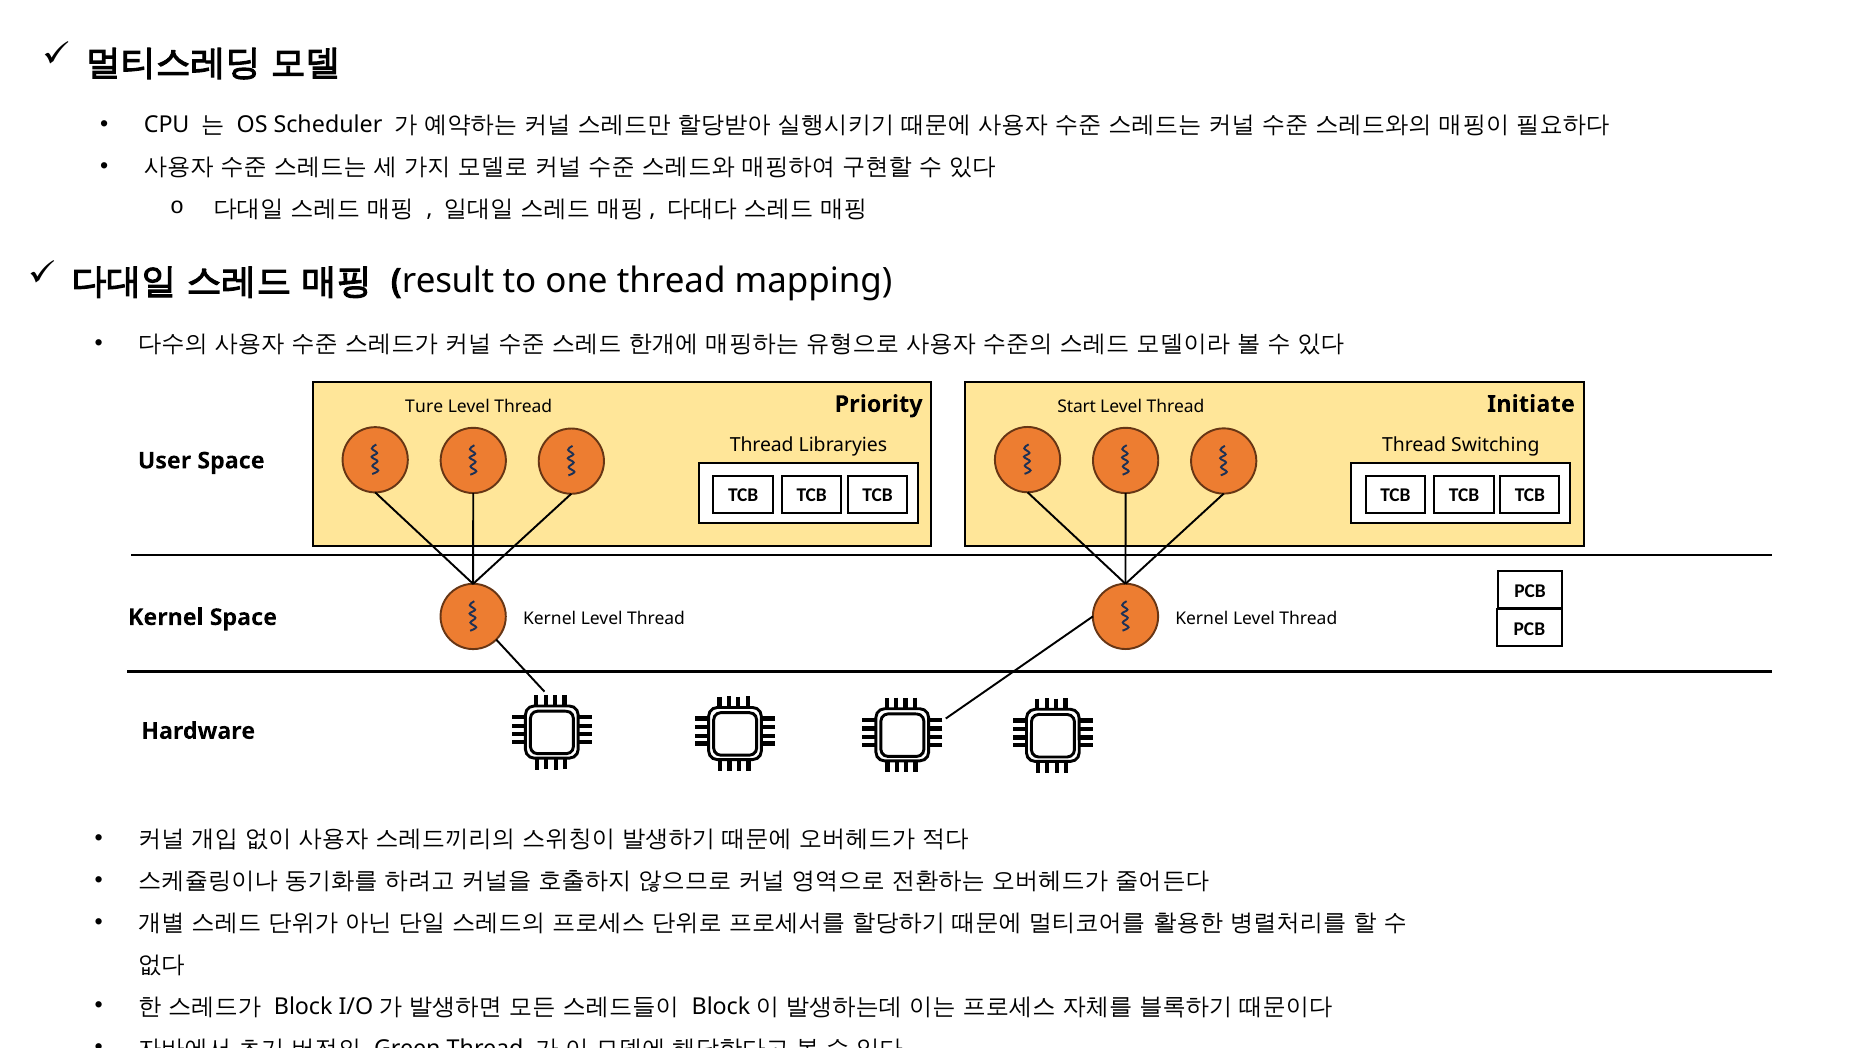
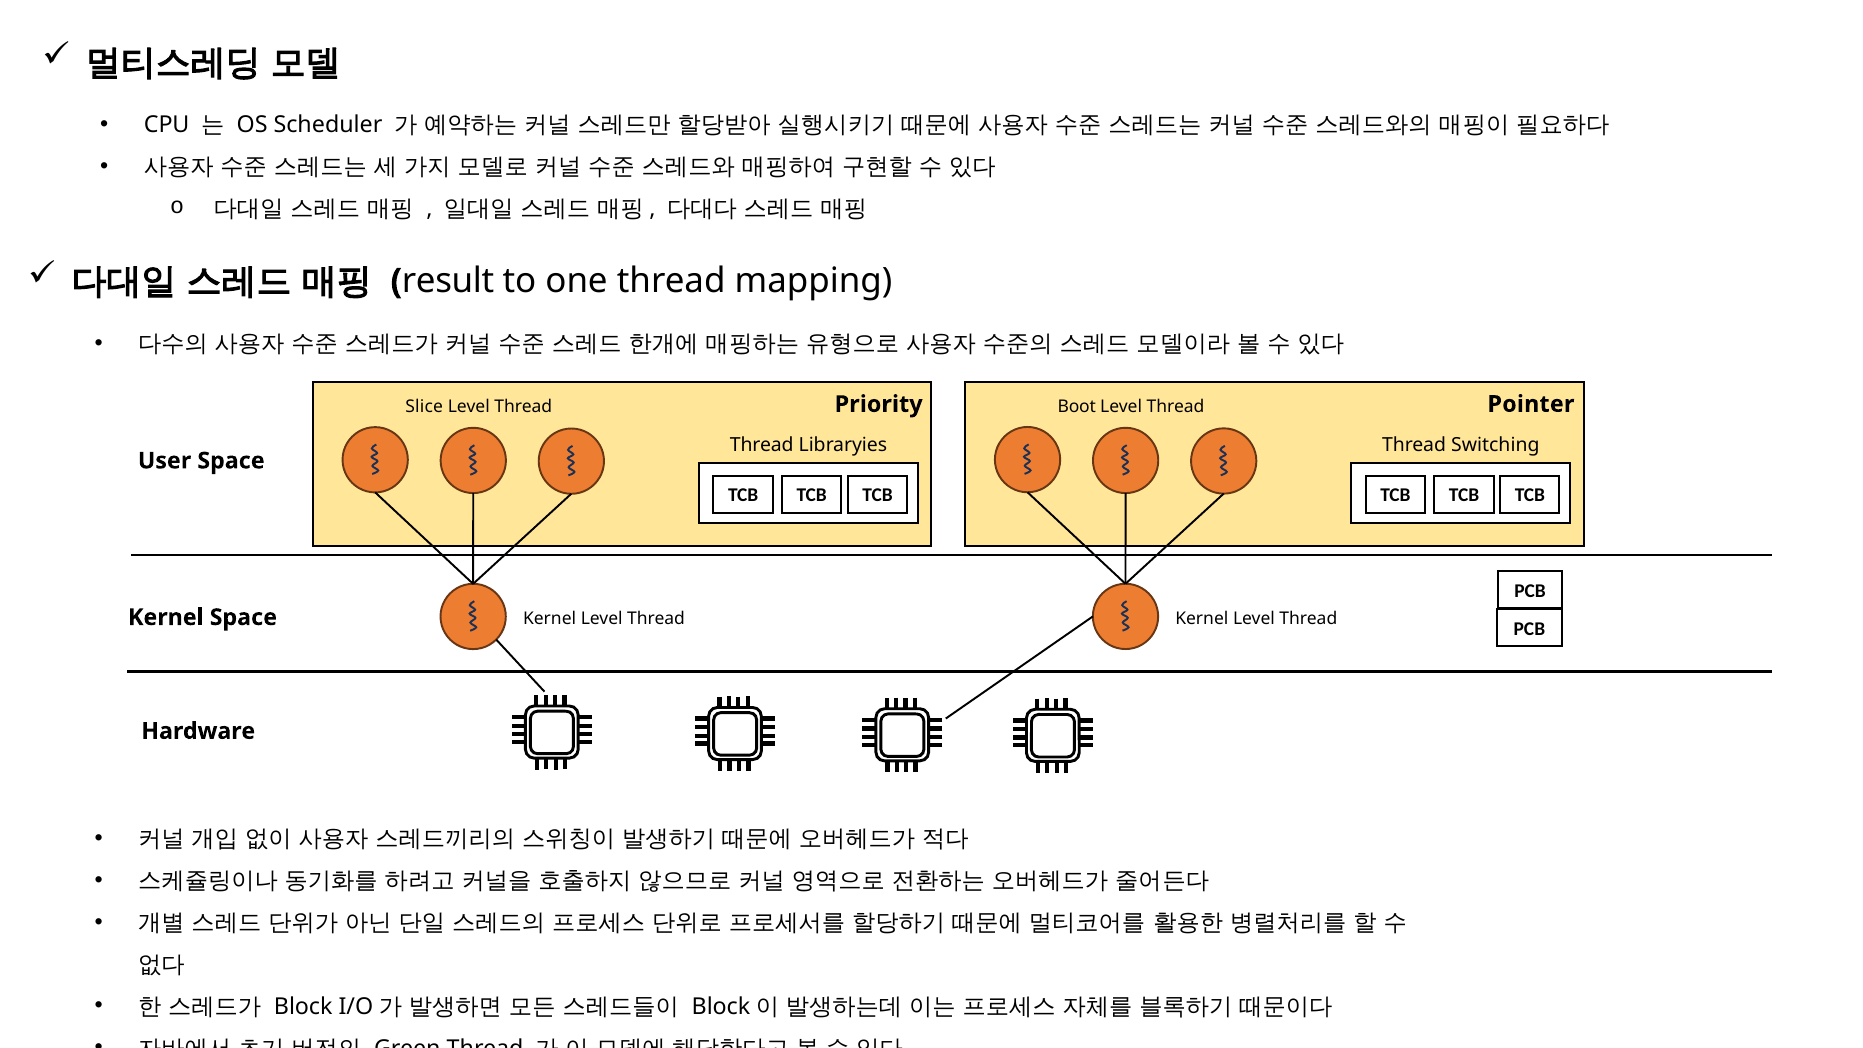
Initiate: Initiate -> Pointer
Ture: Ture -> Slice
Start: Start -> Boot
